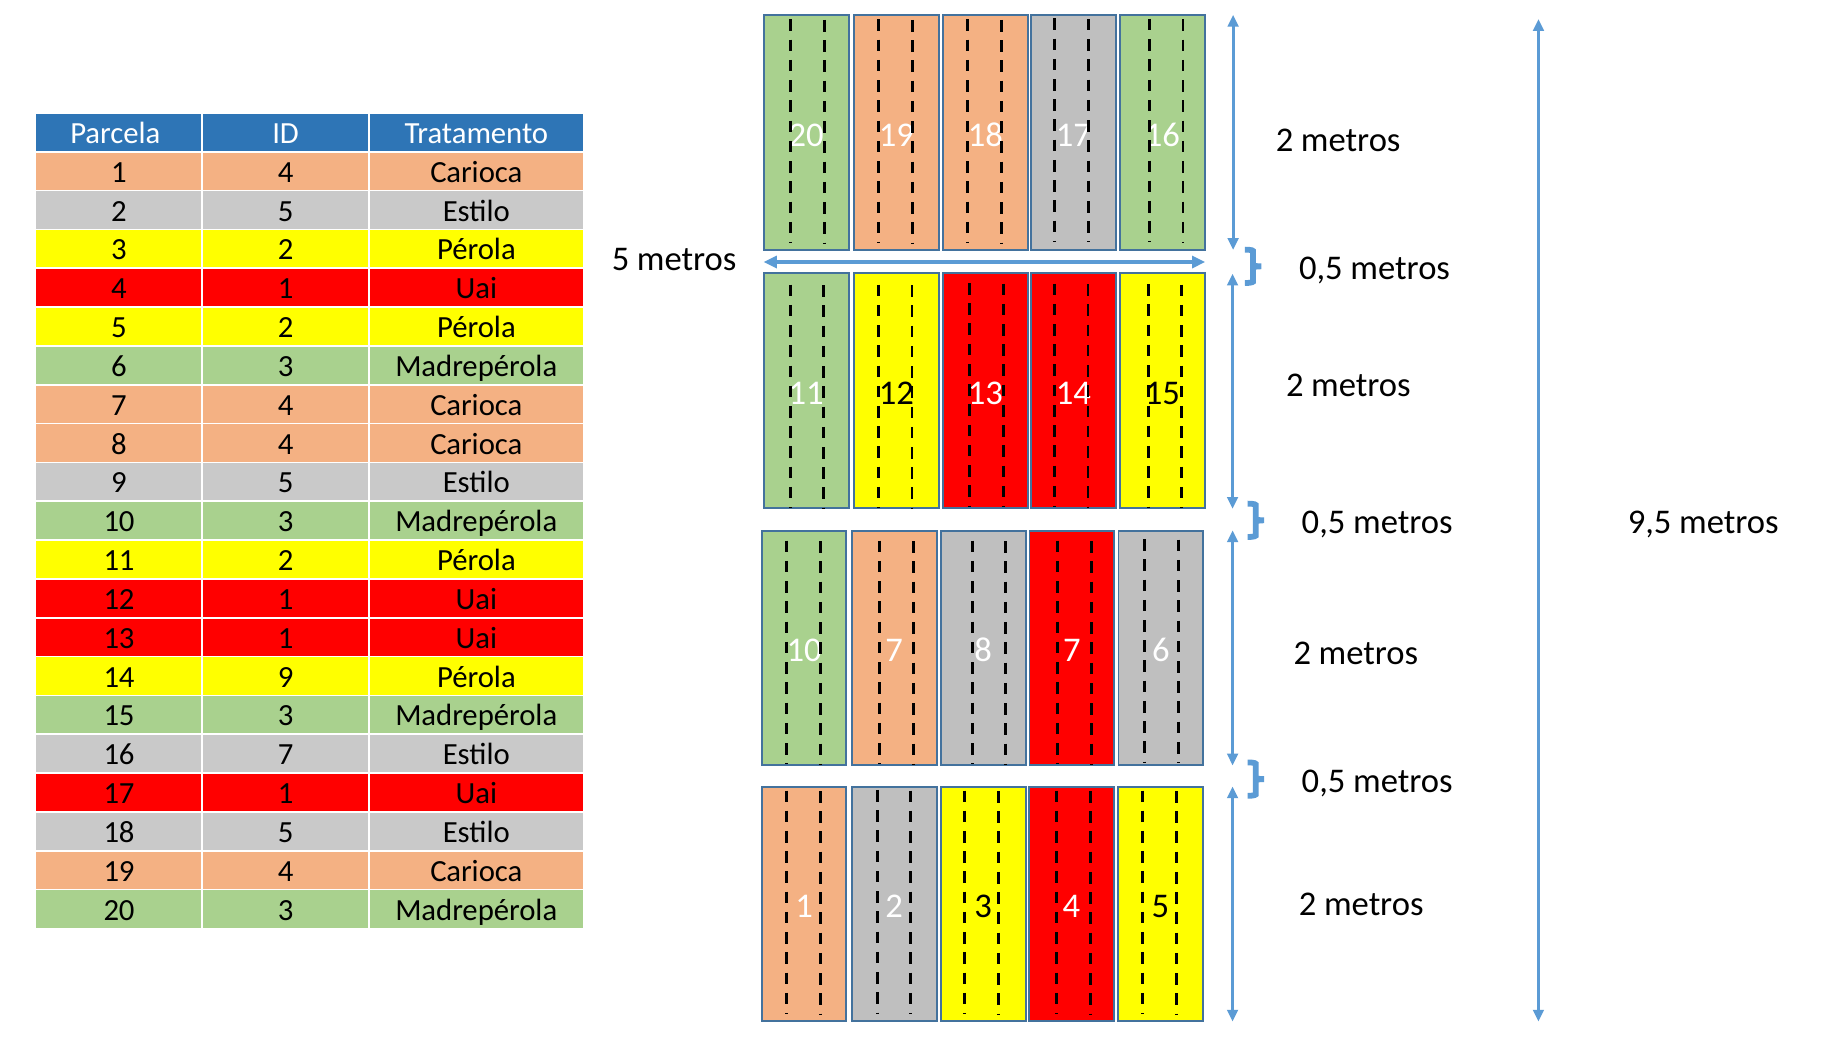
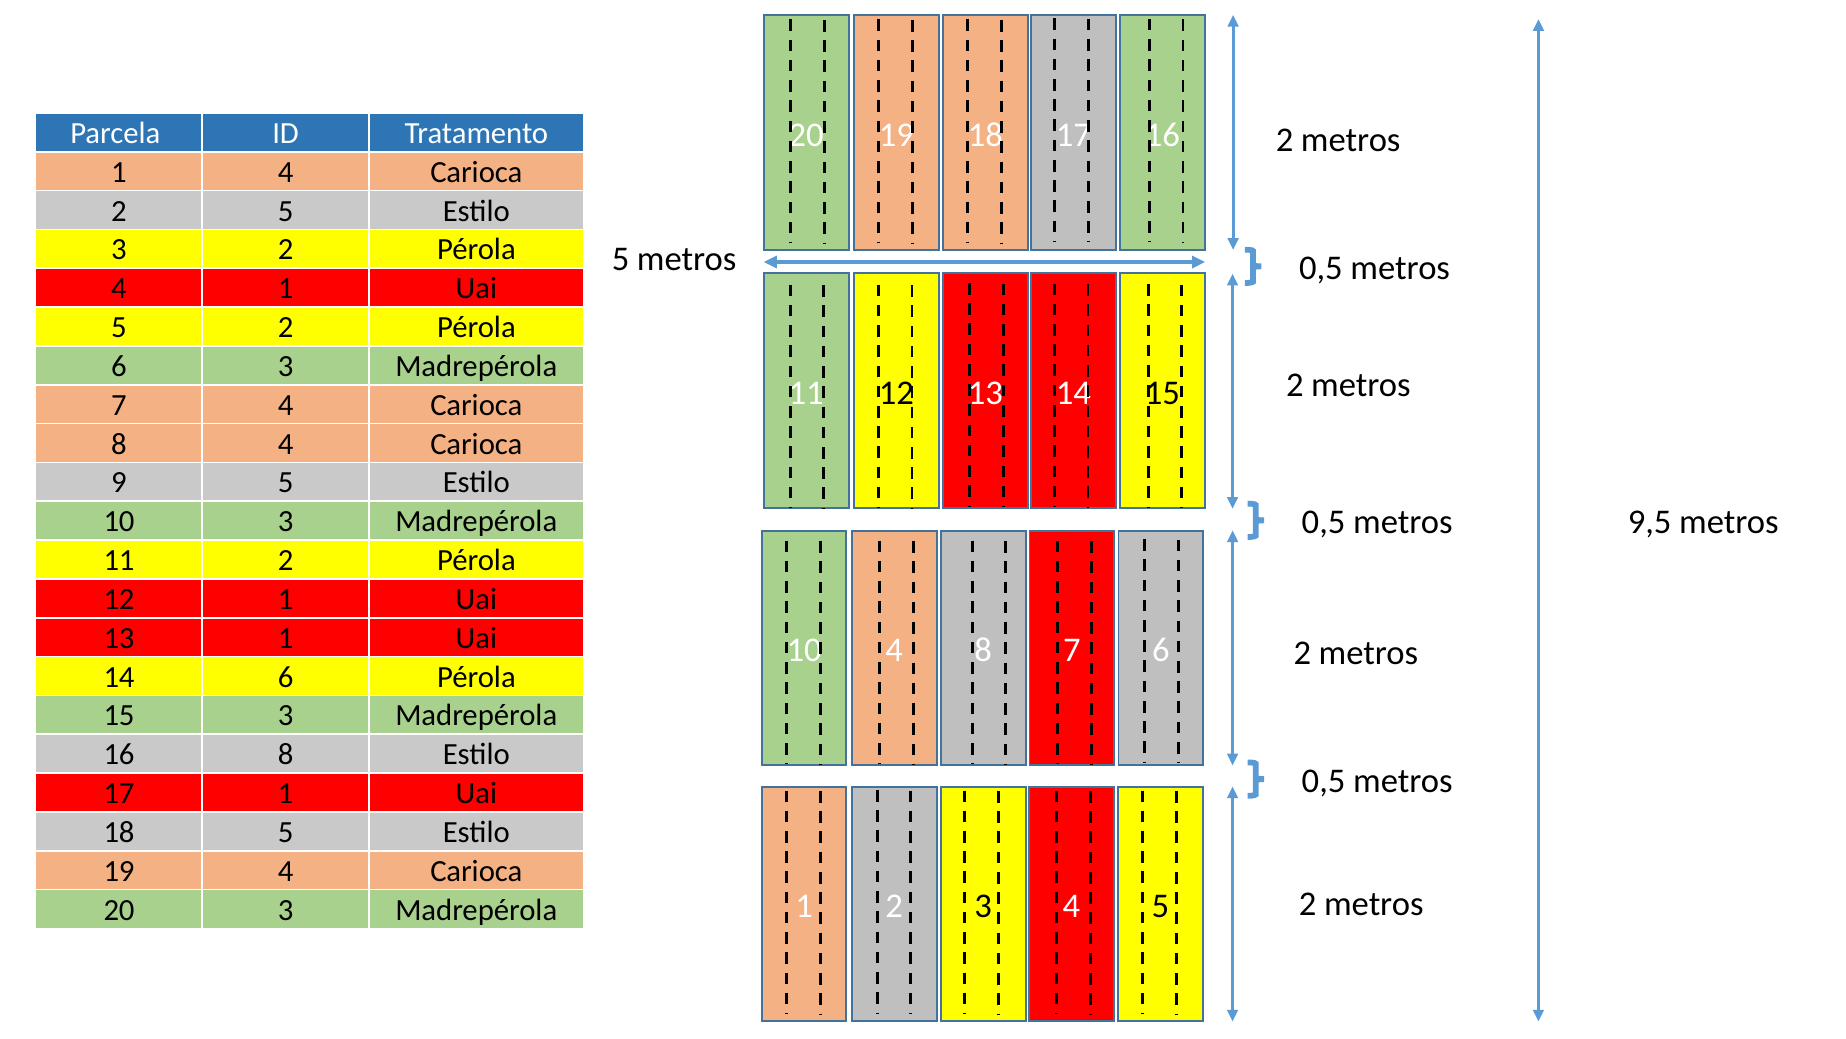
10 7: 7 -> 4
14 9: 9 -> 6
16 7: 7 -> 8
